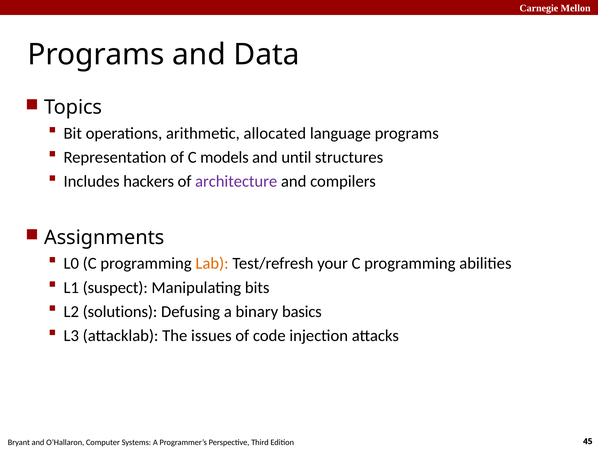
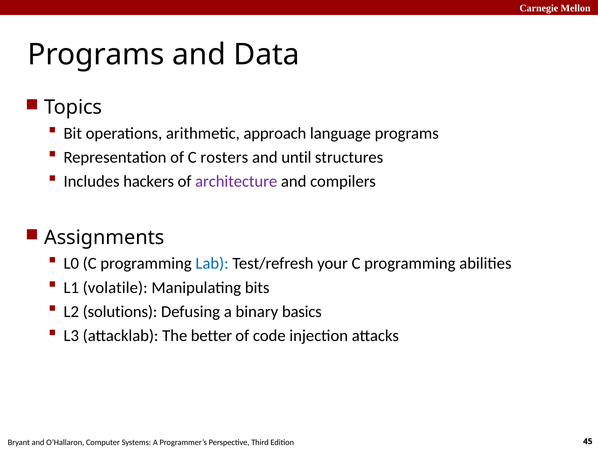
allocated: allocated -> approach
models: models -> rosters
Lab colour: orange -> blue
suspect: suspect -> volatile
issues: issues -> better
